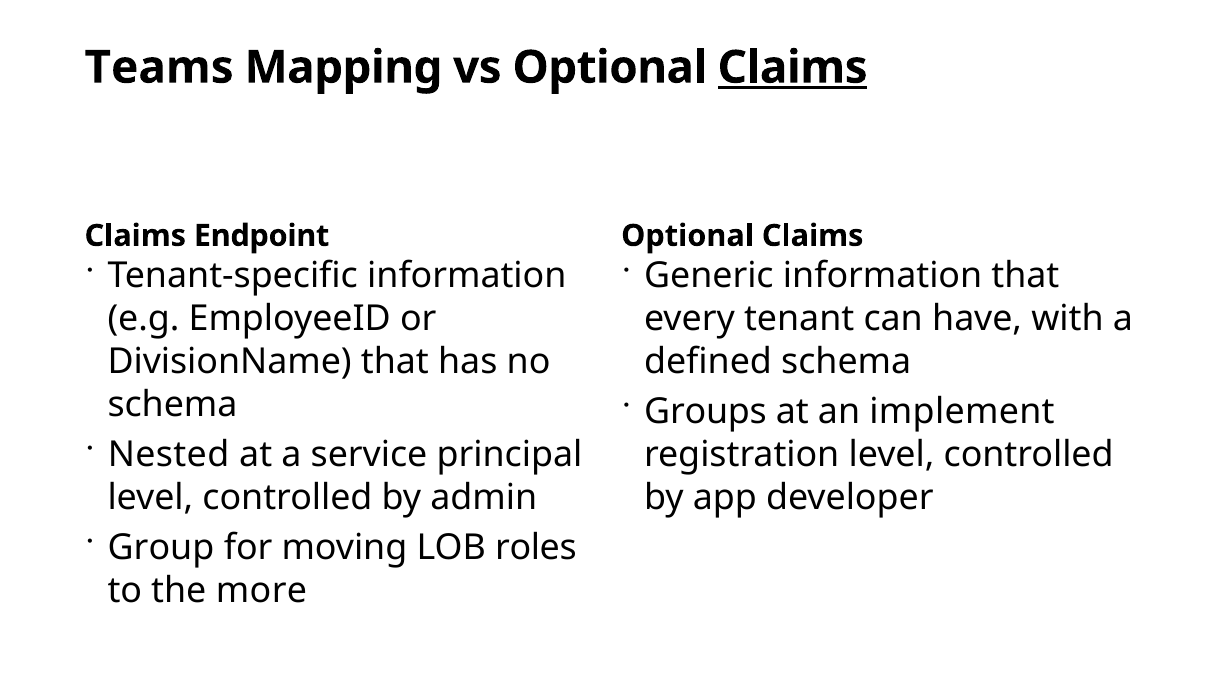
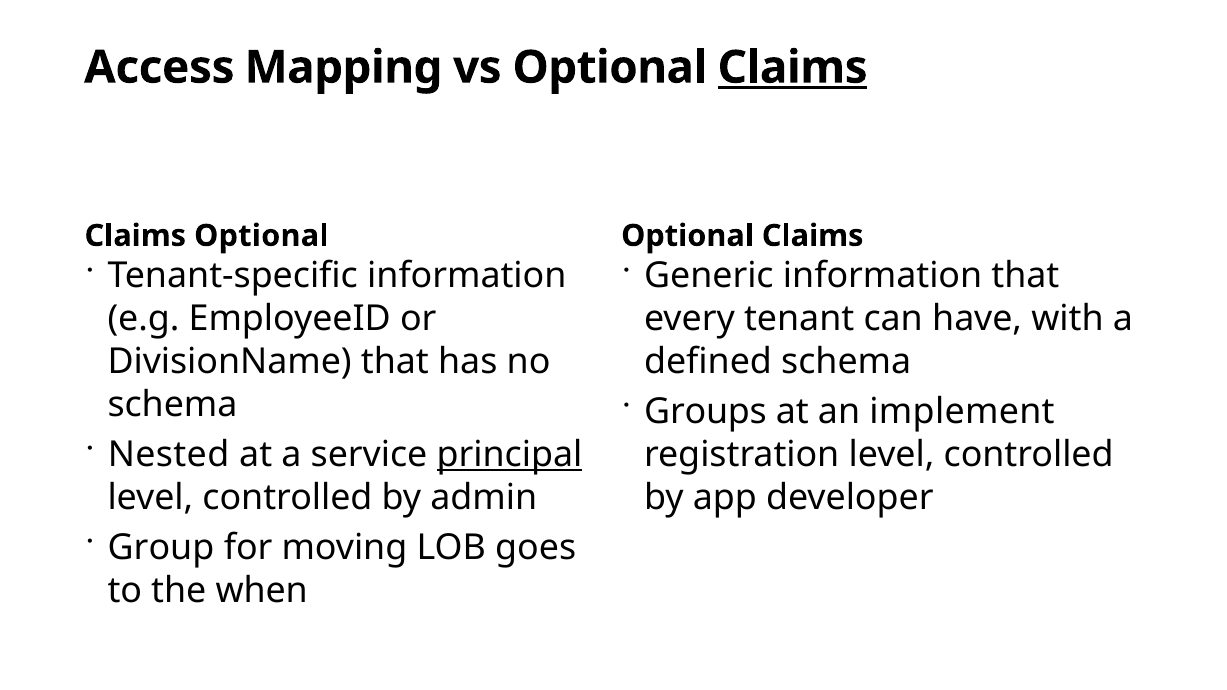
Teams: Teams -> Access
Claims Endpoint: Endpoint -> Optional
principal underline: none -> present
roles: roles -> goes
more: more -> when
